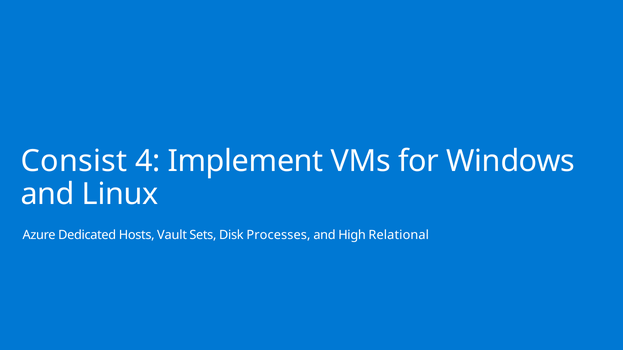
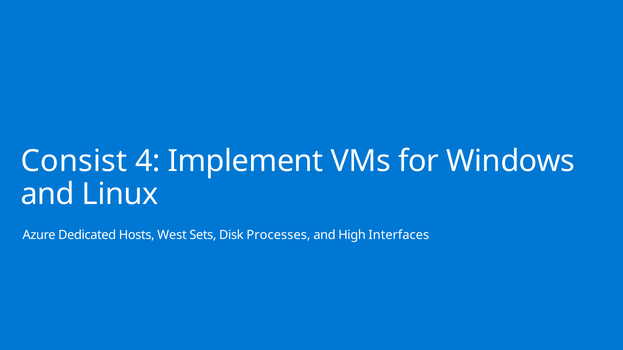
Vault: Vault -> West
Relational: Relational -> Interfaces
